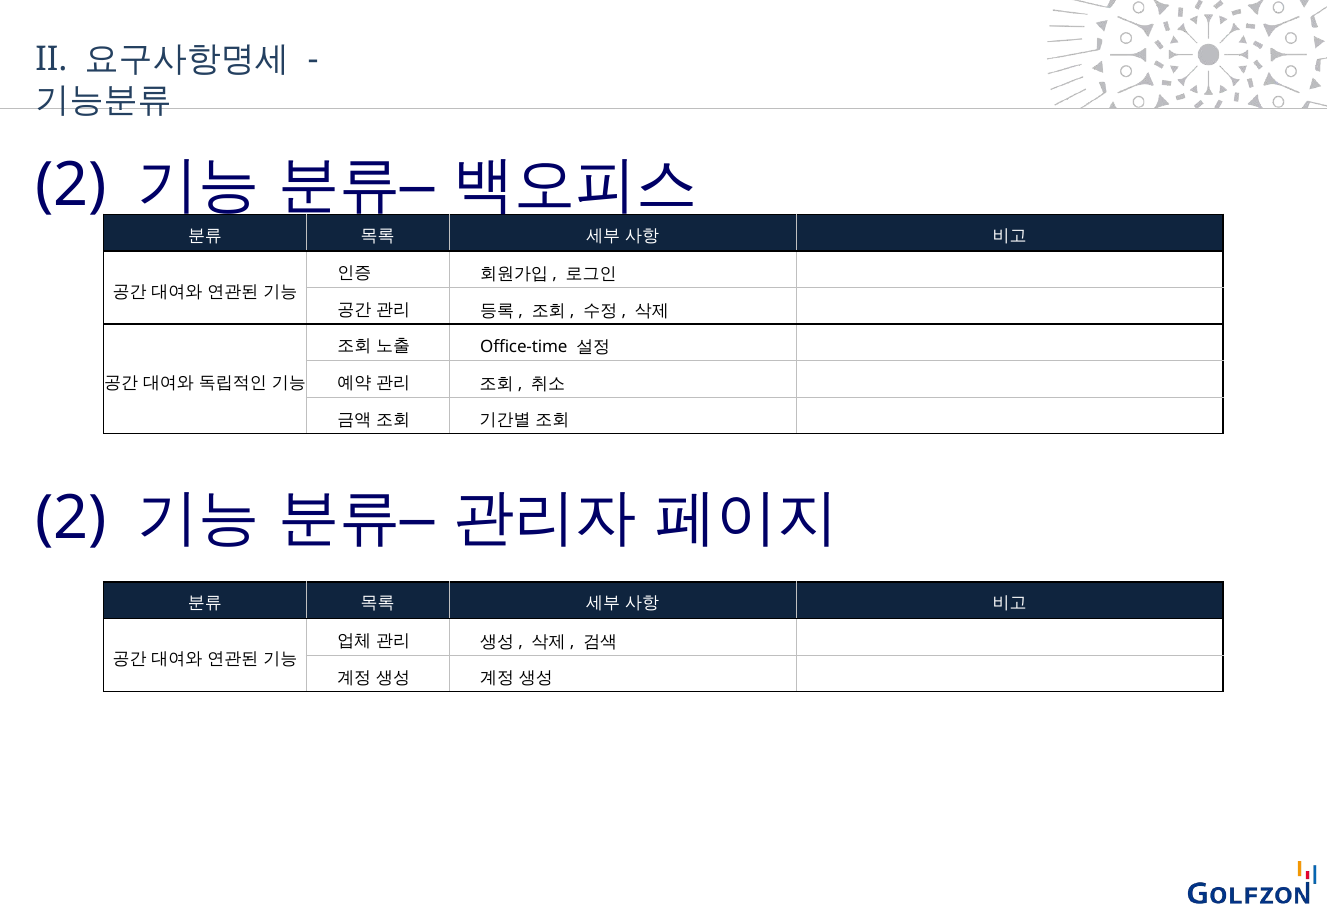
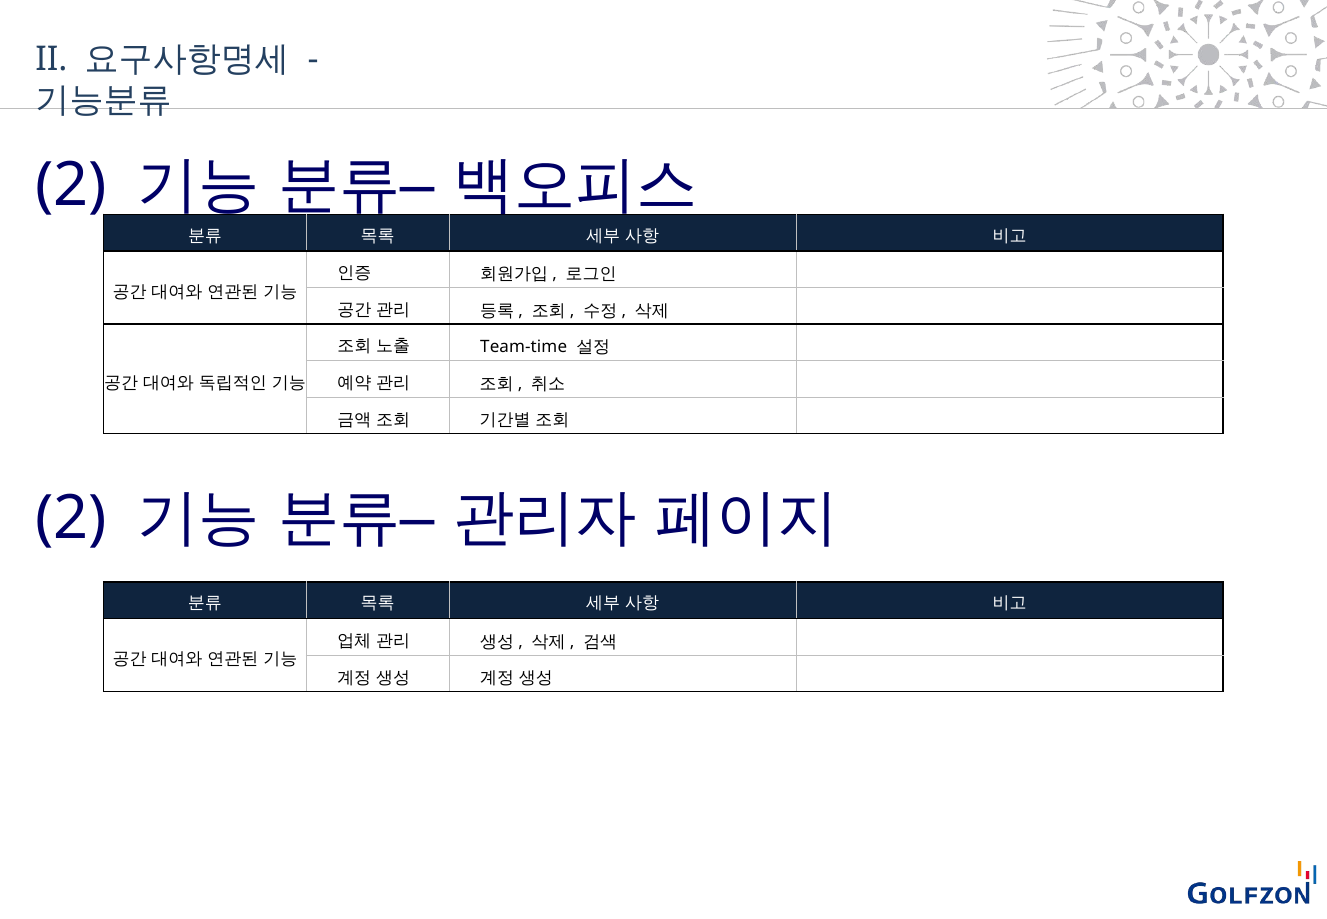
Office-time: Office-time -> Team-time
